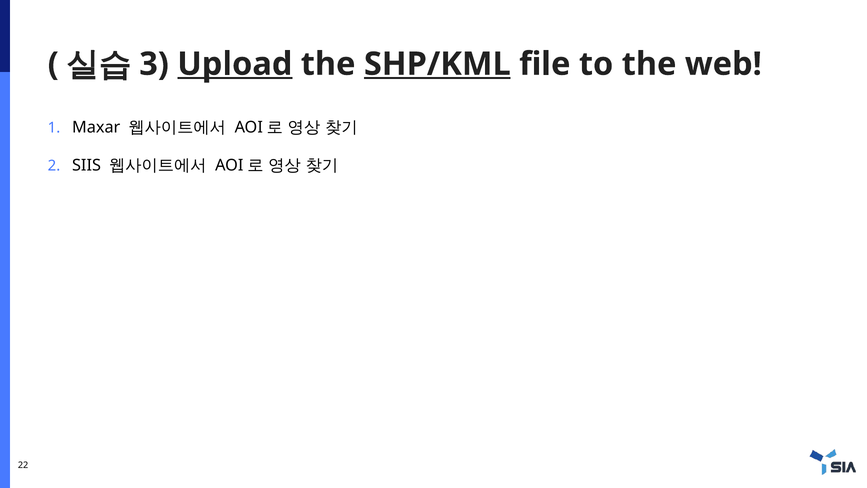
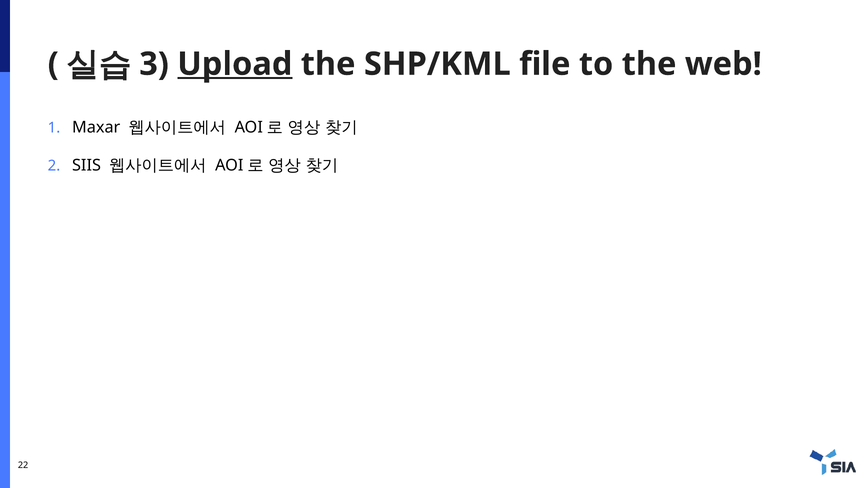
SHP/KML underline: present -> none
